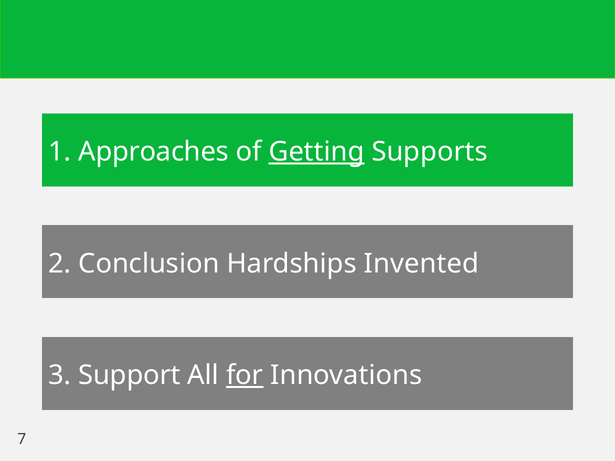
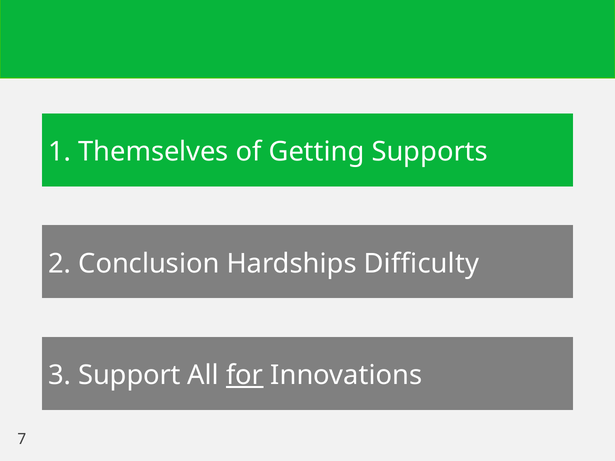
Approaches: Approaches -> Themselves
Getting underline: present -> none
Invented: Invented -> Difficulty
